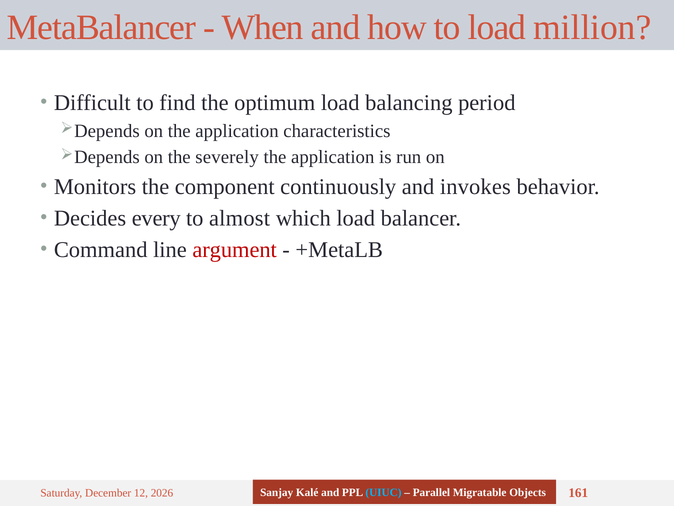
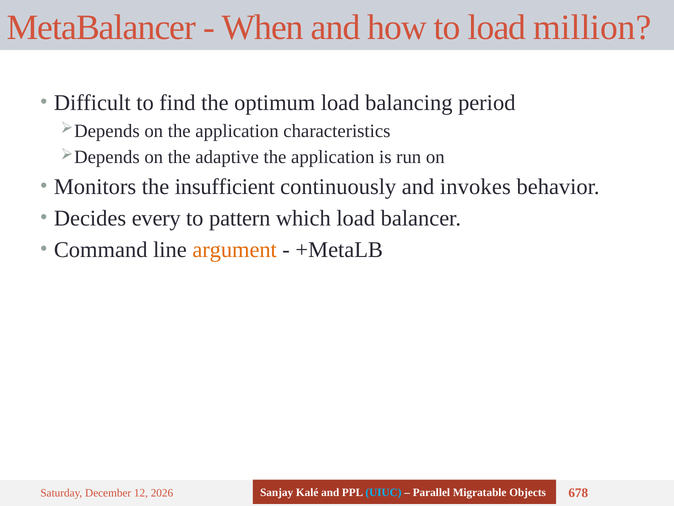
severely: severely -> adaptive
component: component -> insufficient
almost: almost -> pattern
argument colour: red -> orange
161: 161 -> 678
